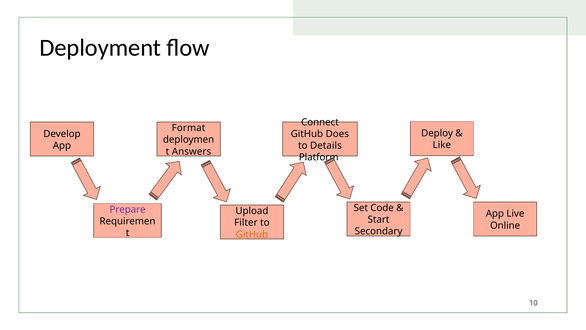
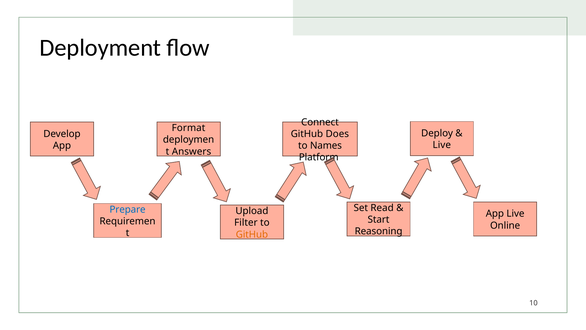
Like at (442, 145): Like -> Live
Details: Details -> Names
Code: Code -> Read
Prepare colour: purple -> blue
Secondary: Secondary -> Reasoning
